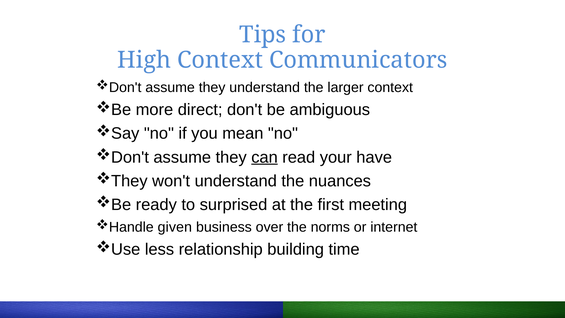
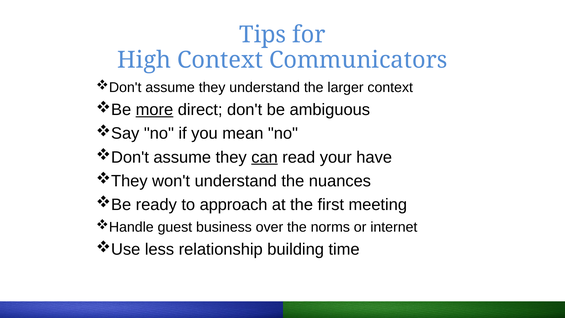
more underline: none -> present
surprised: surprised -> approach
given: given -> guest
